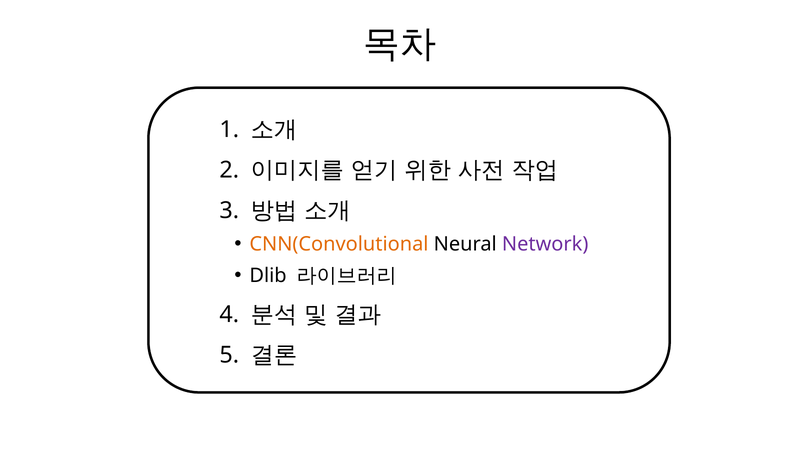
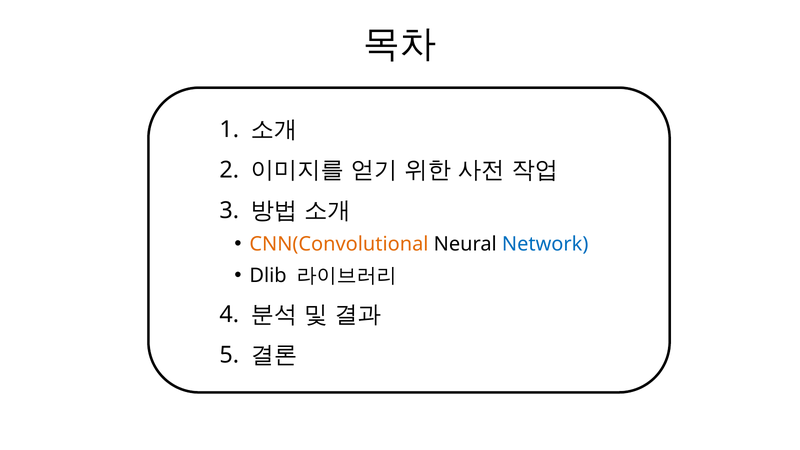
Network colour: purple -> blue
